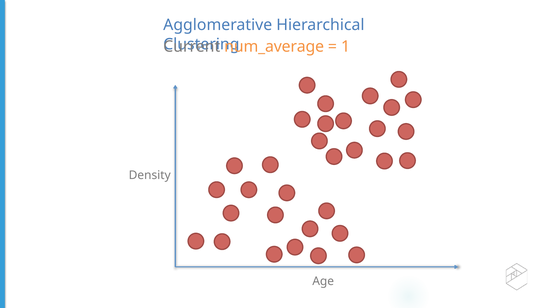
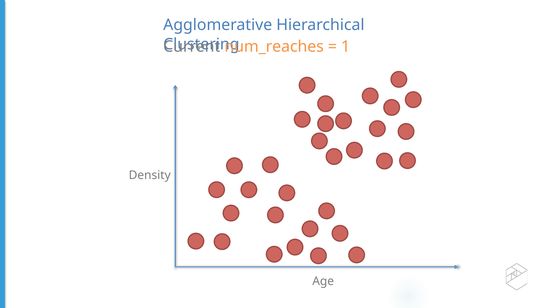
num_average: num_average -> num_reaches
